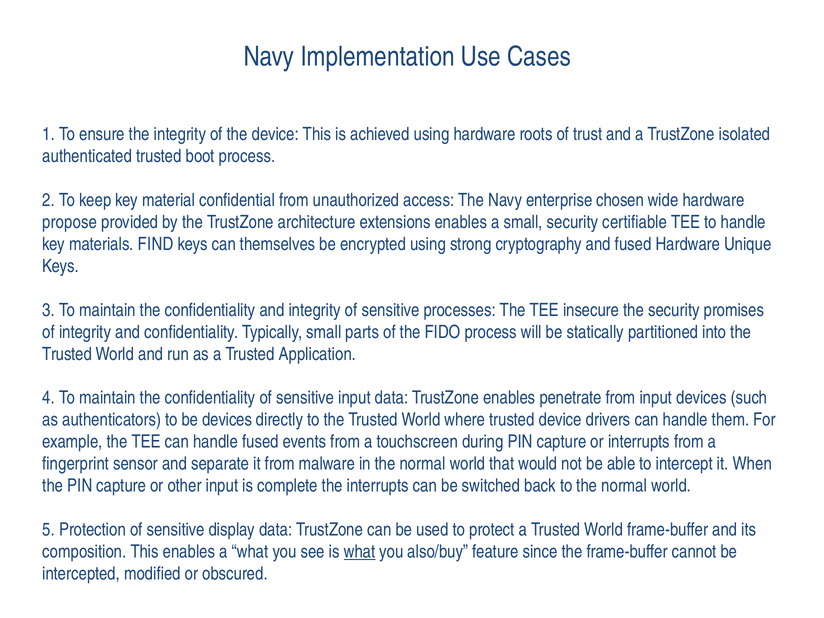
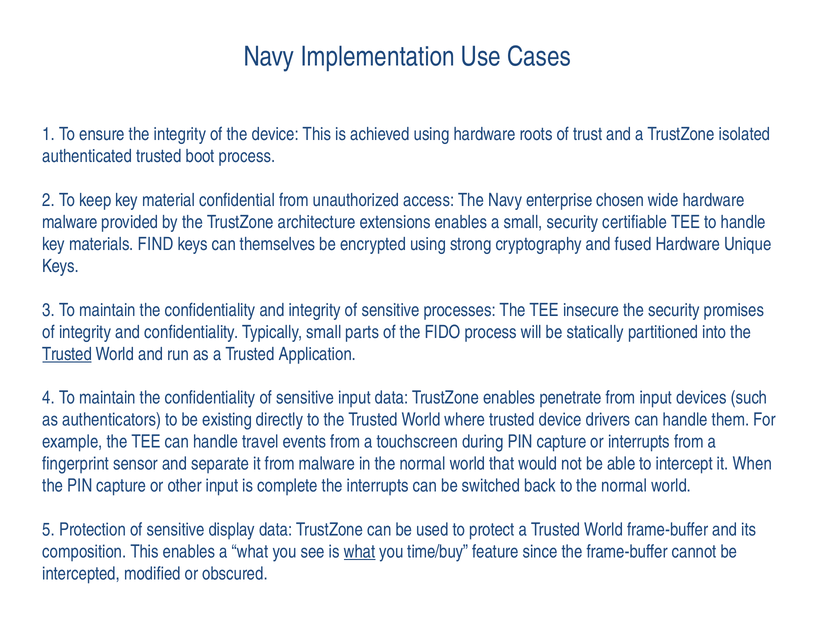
propose at (70, 222): propose -> malware
Trusted at (67, 354) underline: none -> present
be devices: devices -> existing
handle fused: fused -> travel
also/buy: also/buy -> time/buy
